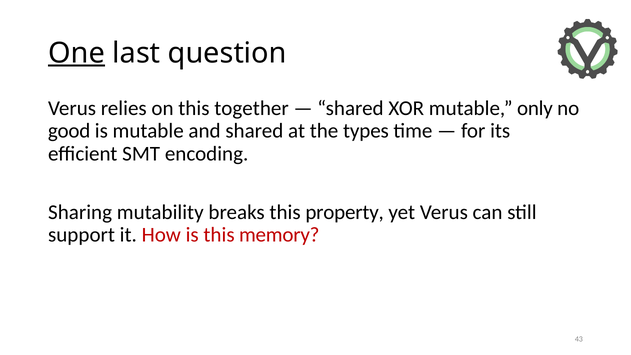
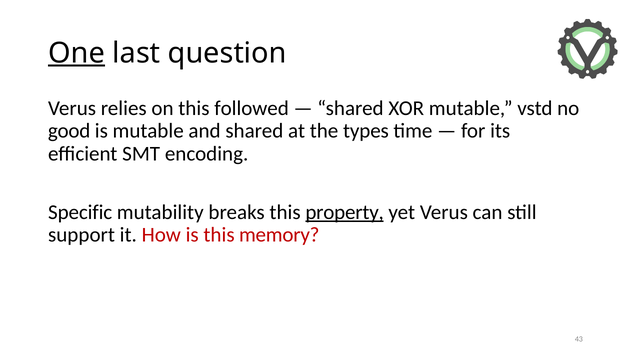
together: together -> followed
only: only -> vstd
Sharing: Sharing -> Specific
property underline: none -> present
